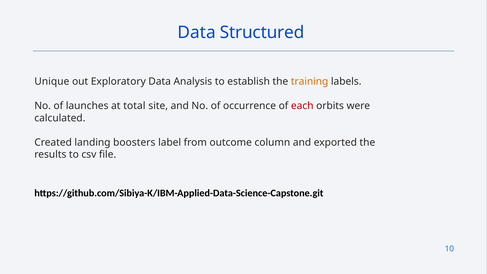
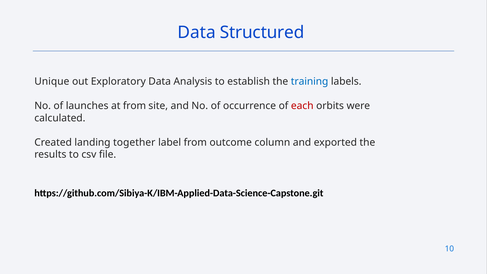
training colour: orange -> blue
at total: total -> from
boosters: boosters -> together
